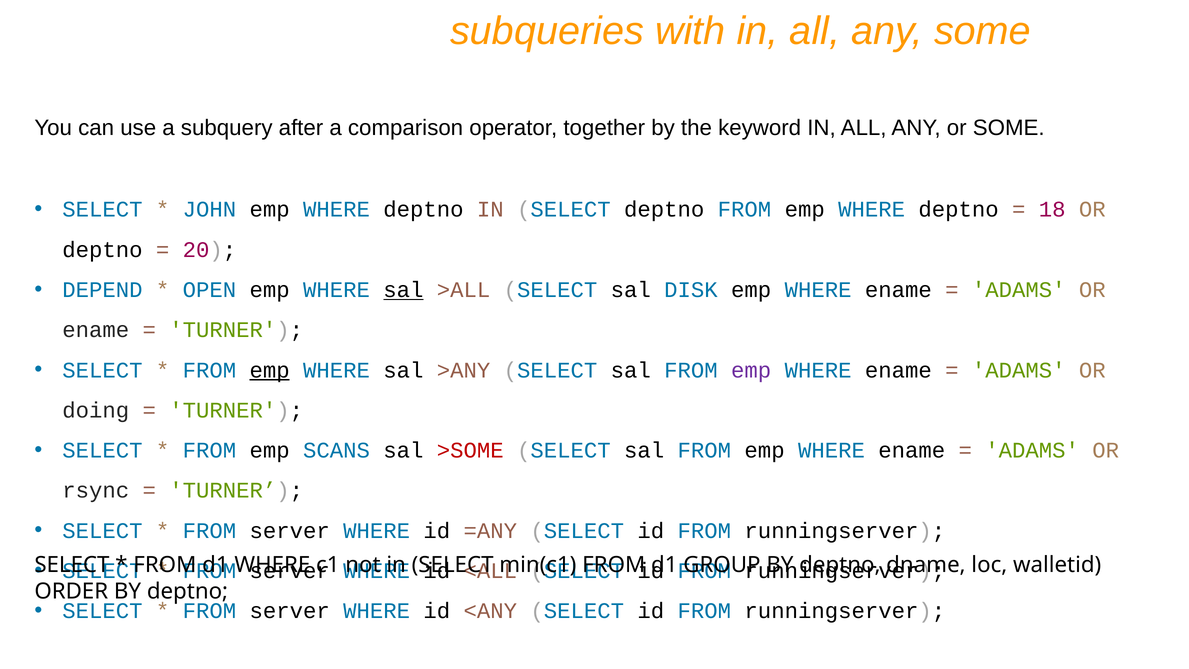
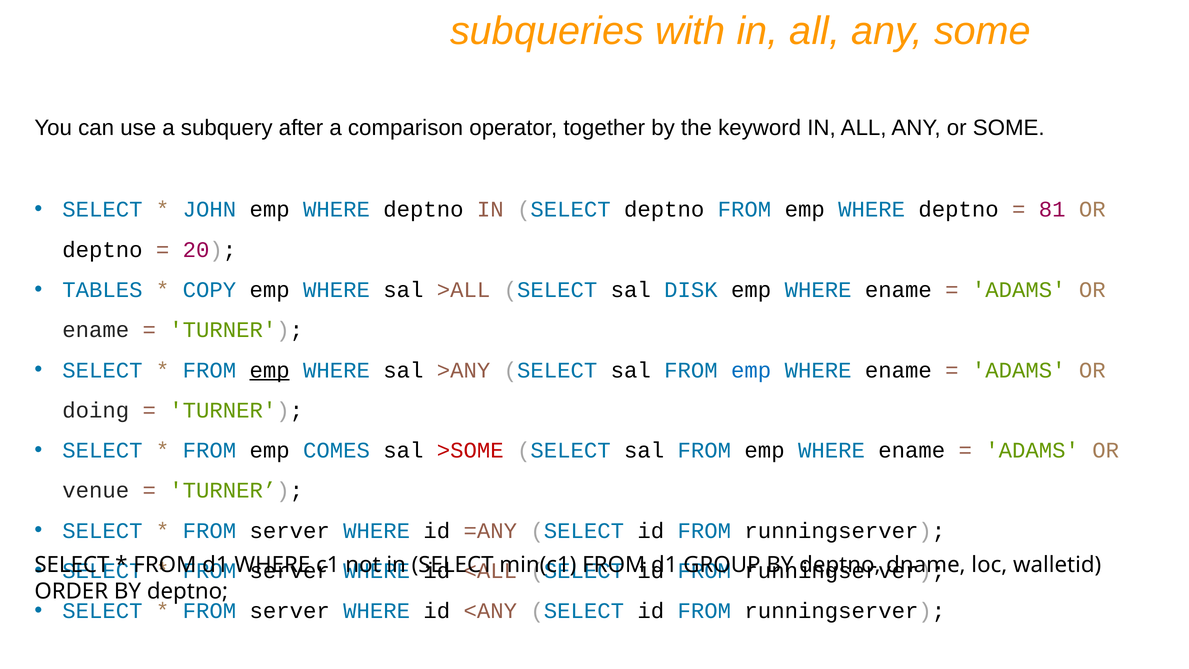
18: 18 -> 81
DEPEND: DEPEND -> TABLES
OPEN: OPEN -> COPY
sal at (403, 290) underline: present -> none
emp at (751, 370) colour: purple -> blue
SCANS: SCANS -> COMES
rsync: rsync -> venue
